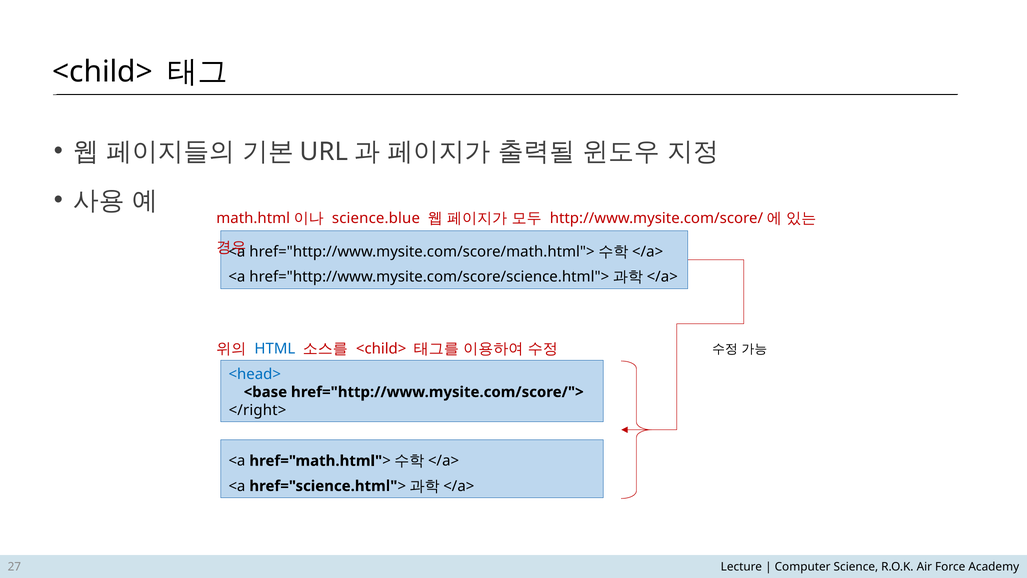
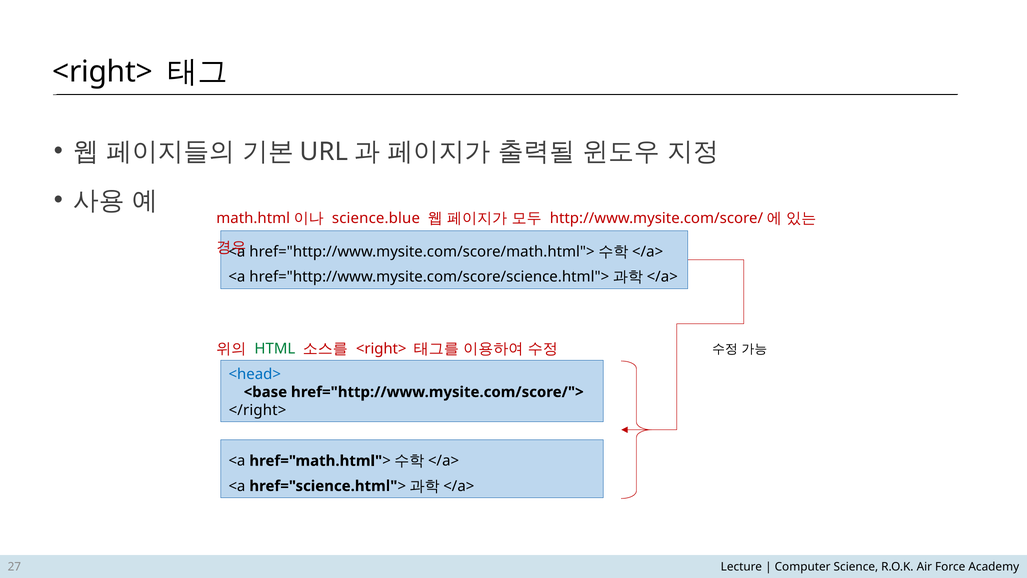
<child> at (102, 72): <child> -> <right>
HTML colour: blue -> green
<child> at (381, 349): <child> -> <right>
